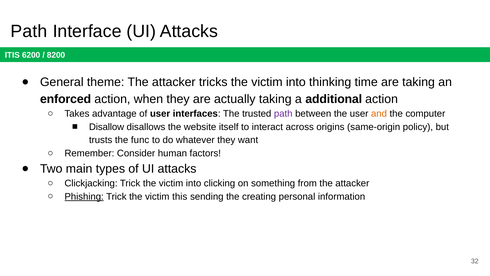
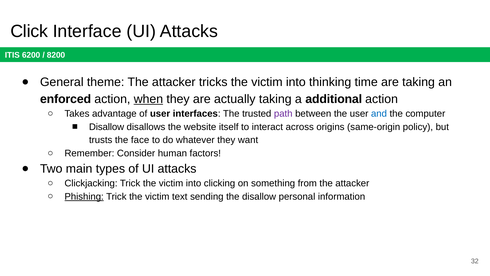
Path at (29, 31): Path -> Click
when underline: none -> present
and colour: orange -> blue
func: func -> face
this: this -> text
the creating: creating -> disallow
